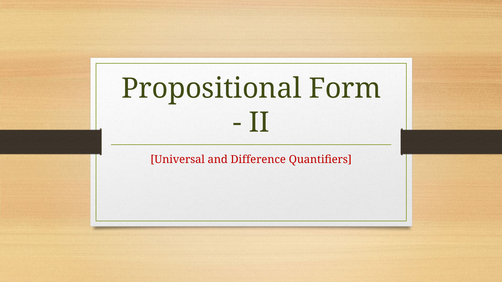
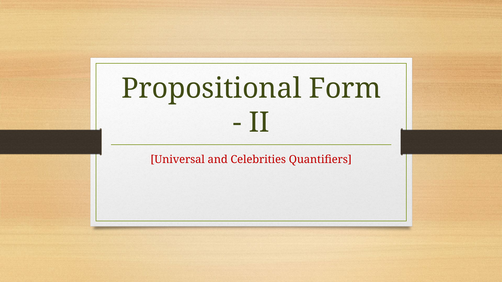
Difference: Difference -> Celebrities
